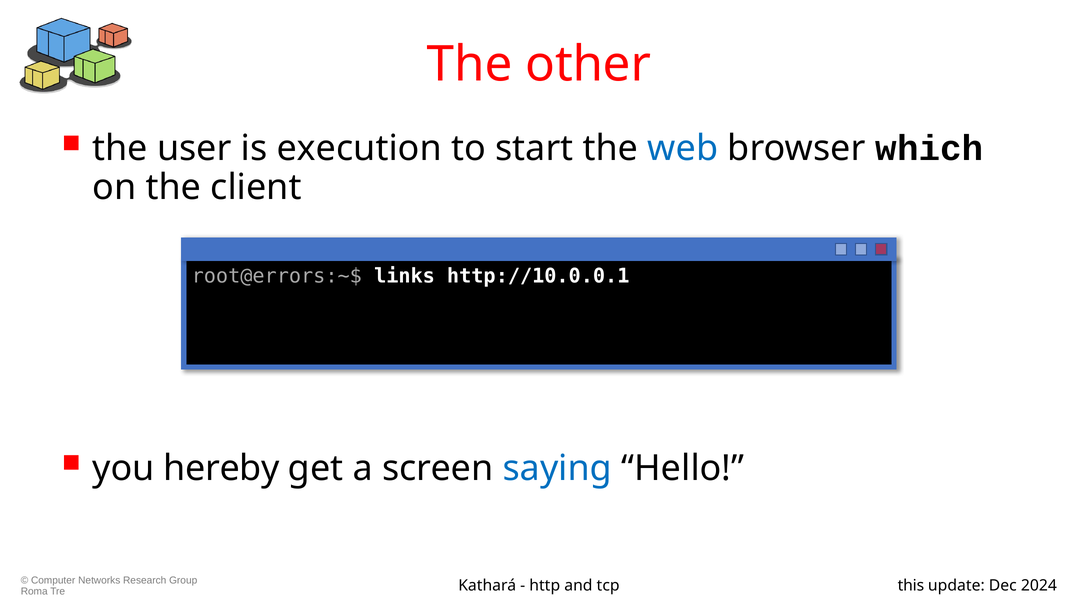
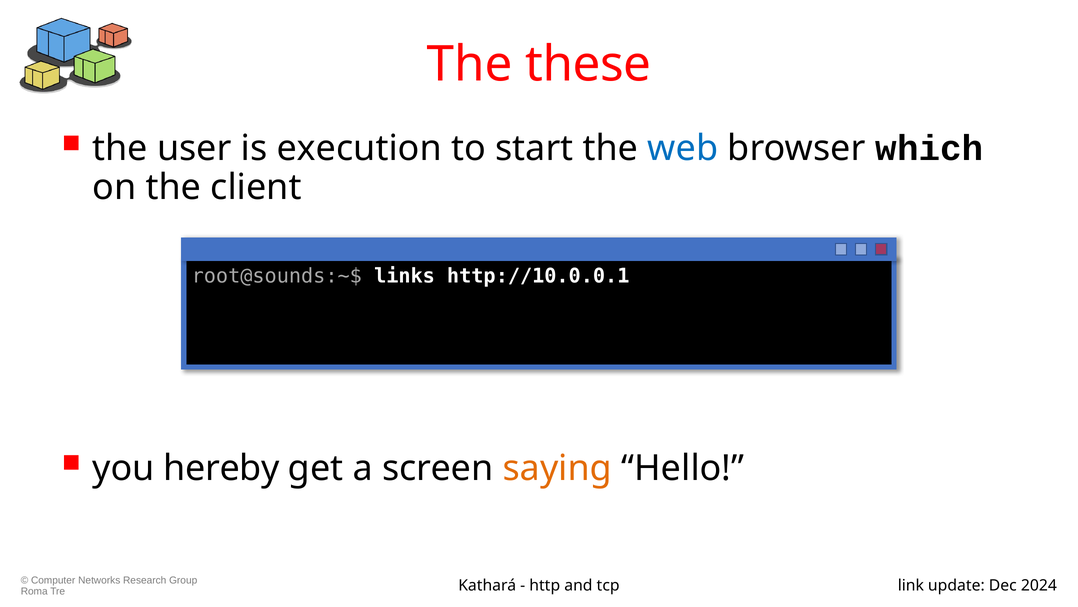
other: other -> these
root@errors:~$: root@errors:~$ -> root@sounds:~$
saying colour: blue -> orange
this: this -> link
